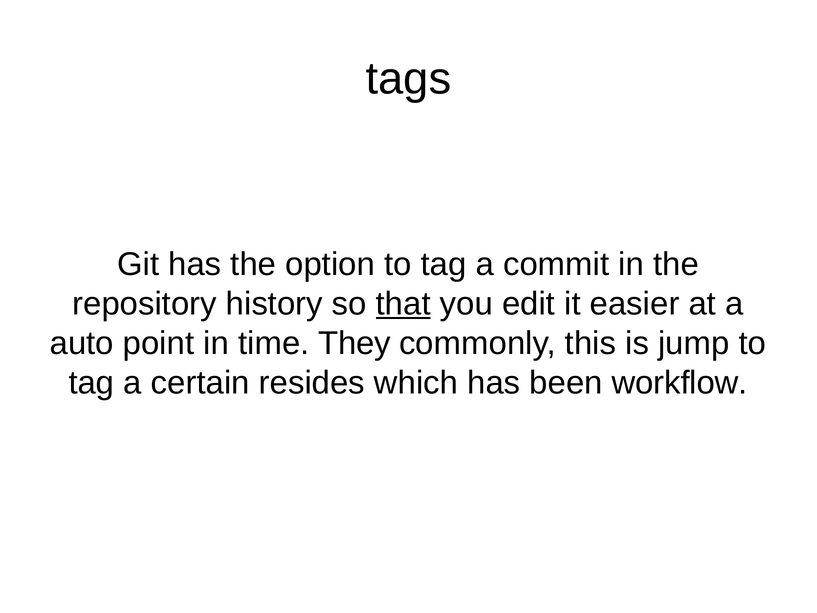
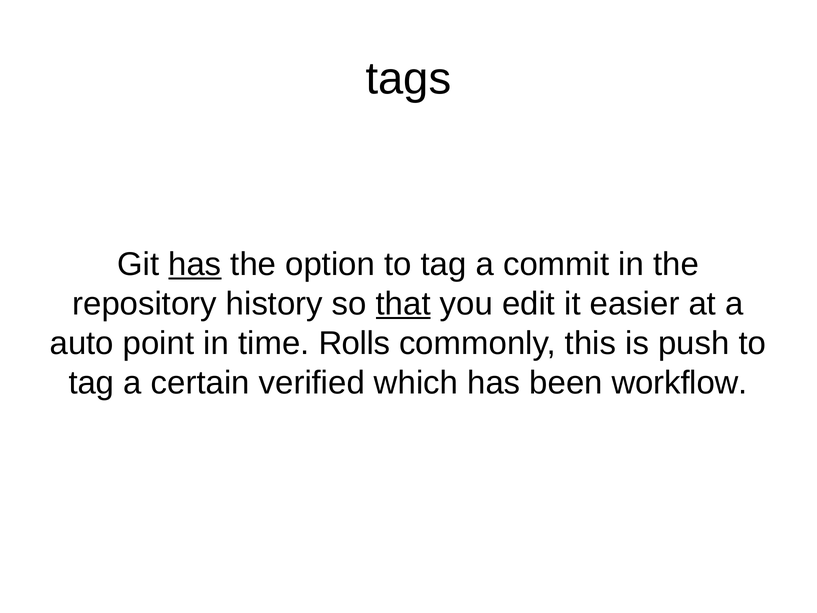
has at (195, 264) underline: none -> present
They: They -> Rolls
jump: jump -> push
resides: resides -> verified
